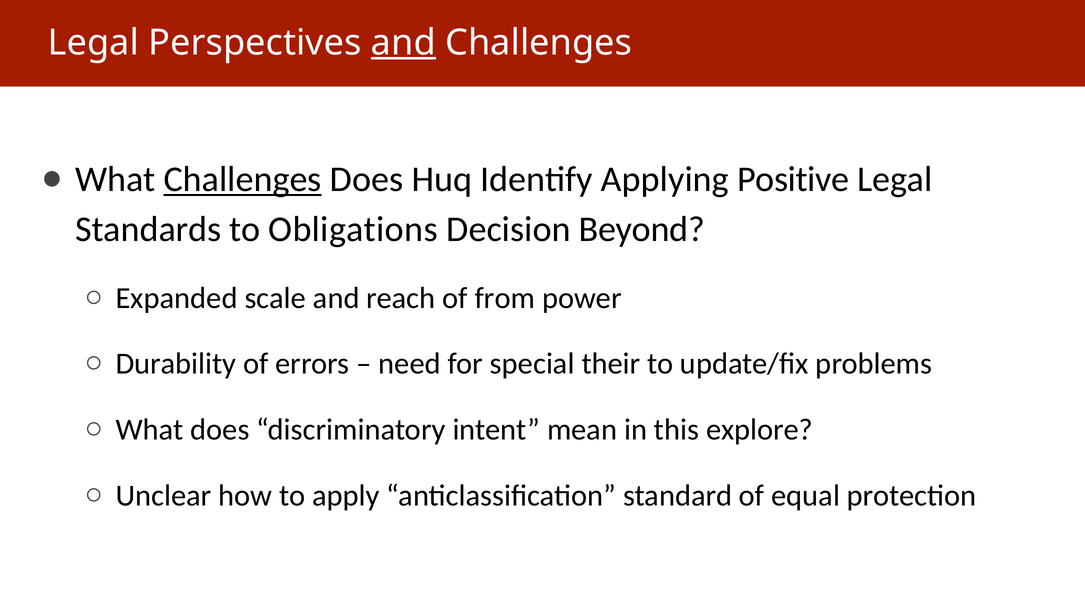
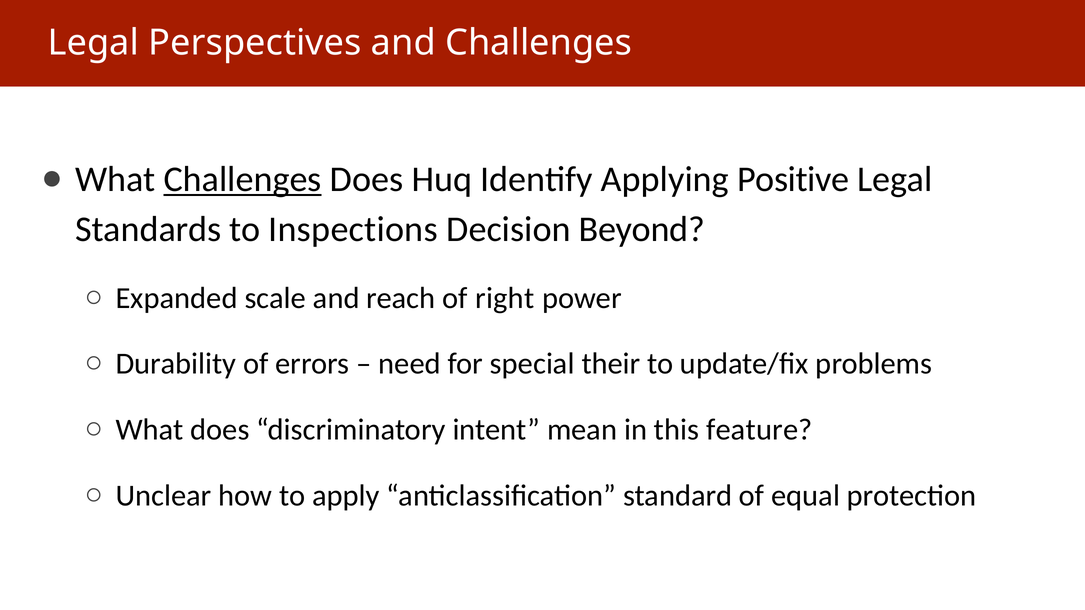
and at (403, 43) underline: present -> none
Obligations: Obligations -> Inspections
from: from -> right
explore: explore -> feature
